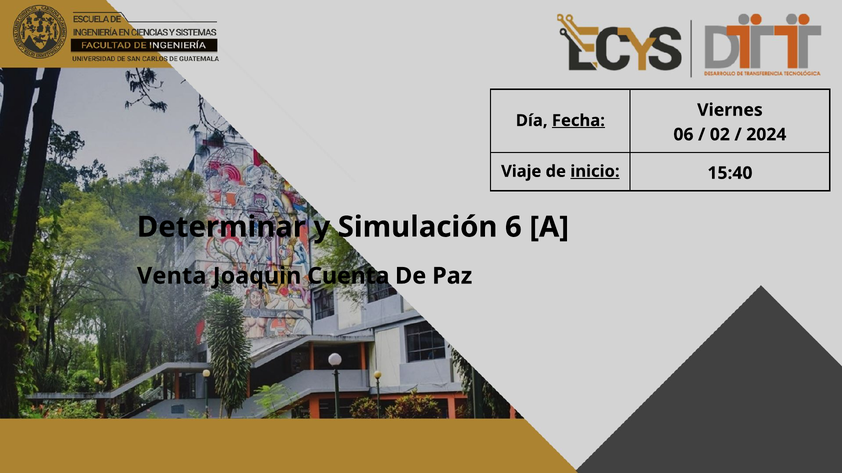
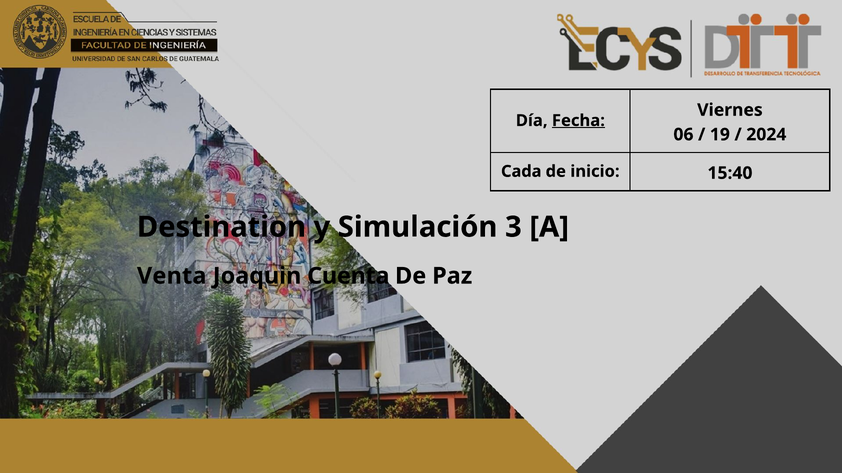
02: 02 -> 19
Viaje: Viaje -> Cada
inicio underline: present -> none
Determinar: Determinar -> Destination
6: 6 -> 3
